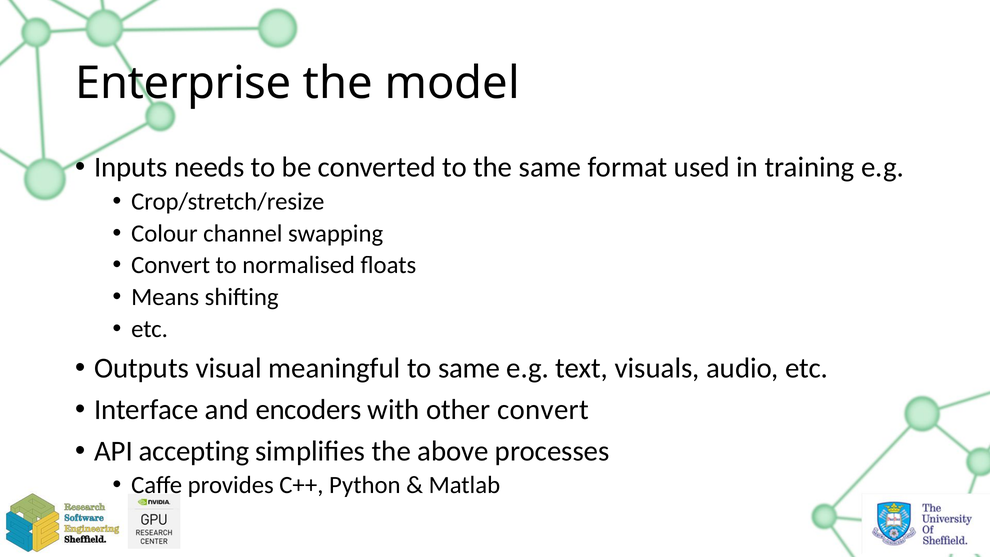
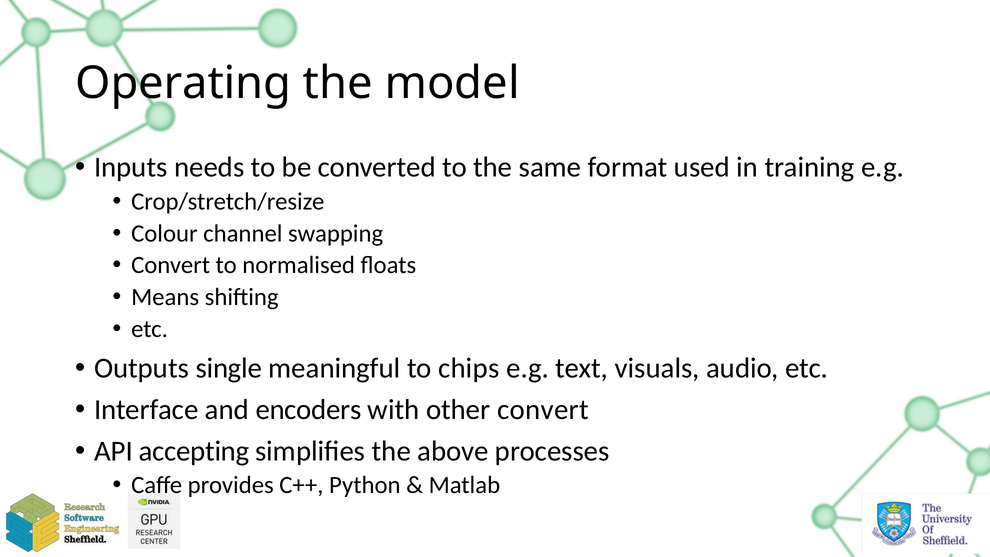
Enterprise: Enterprise -> Operating
visual: visual -> single
to same: same -> chips
